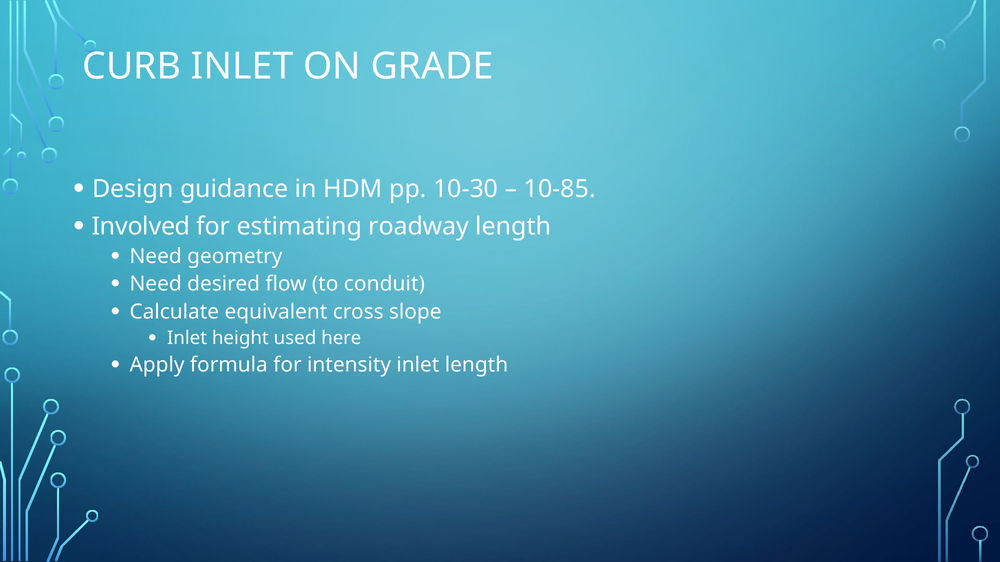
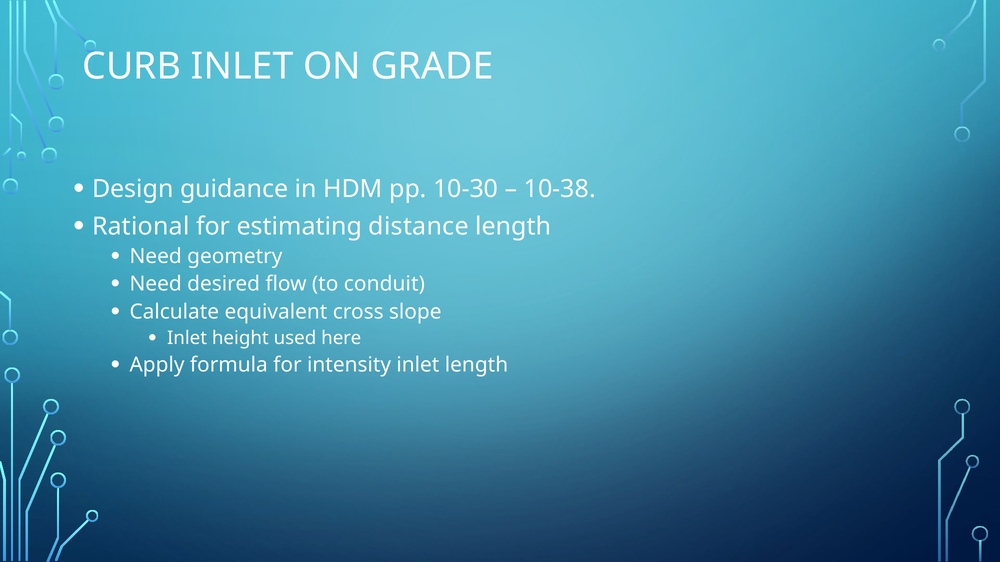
10-85: 10-85 -> 10-38
Involved: Involved -> Rational
roadway: roadway -> distance
